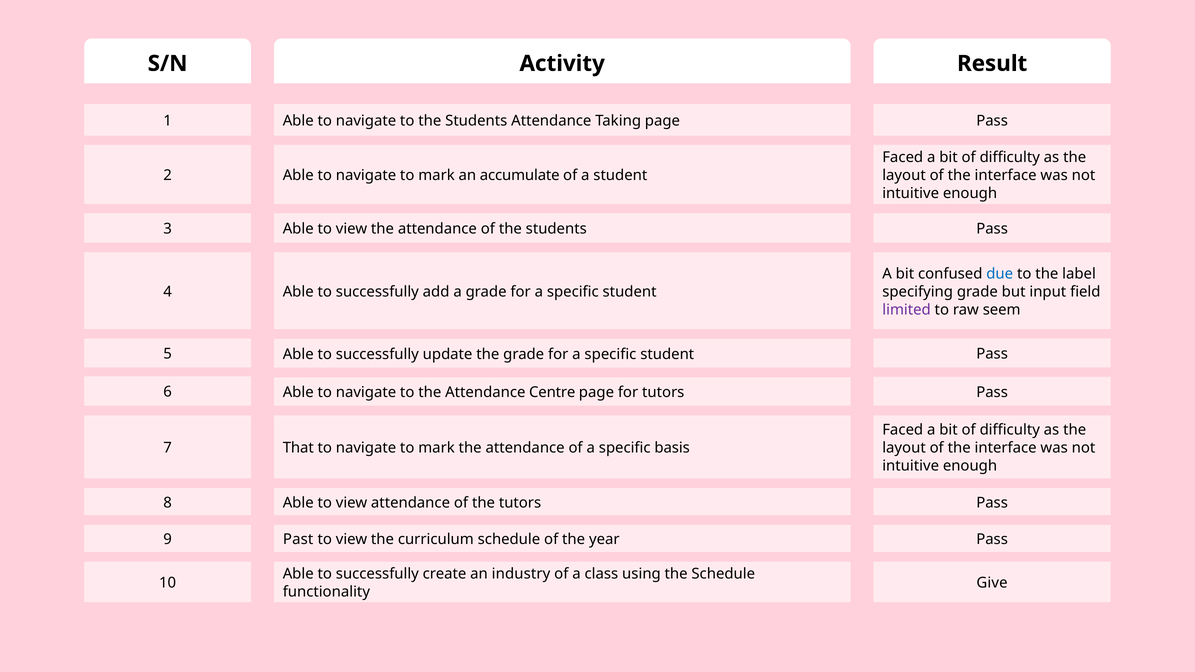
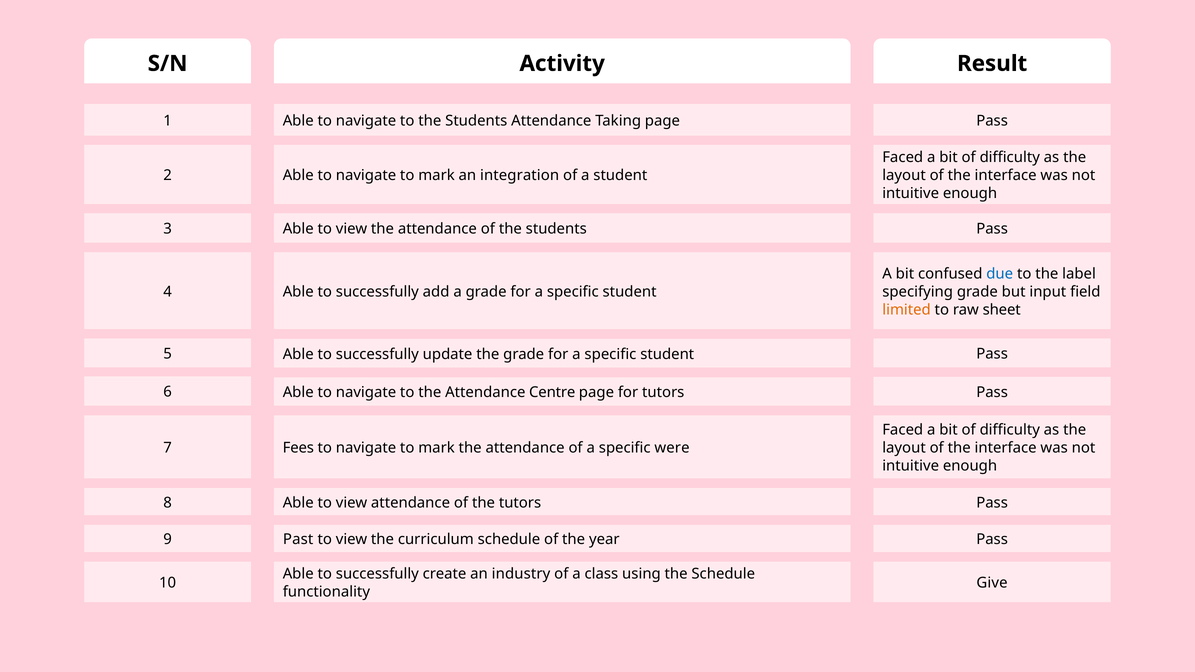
accumulate: accumulate -> integration
limited colour: purple -> orange
seem: seem -> sheet
That: That -> Fees
basis: basis -> were
